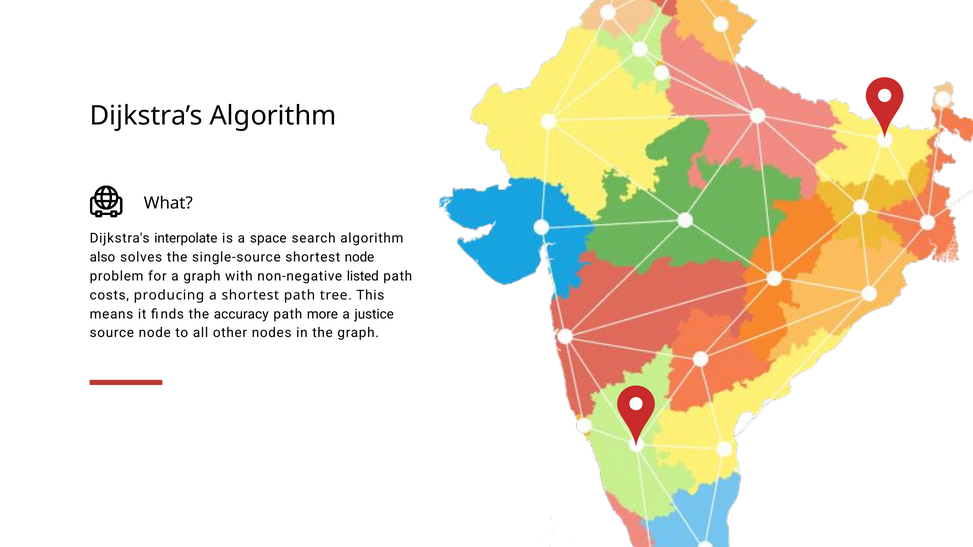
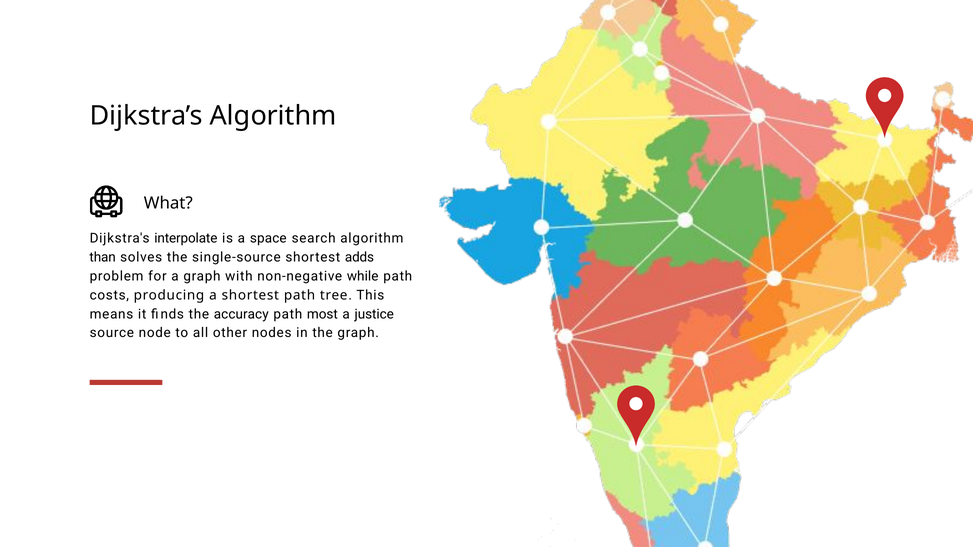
also: also -> than
shortest node: node -> adds
listed: listed -> while
more: more -> most
